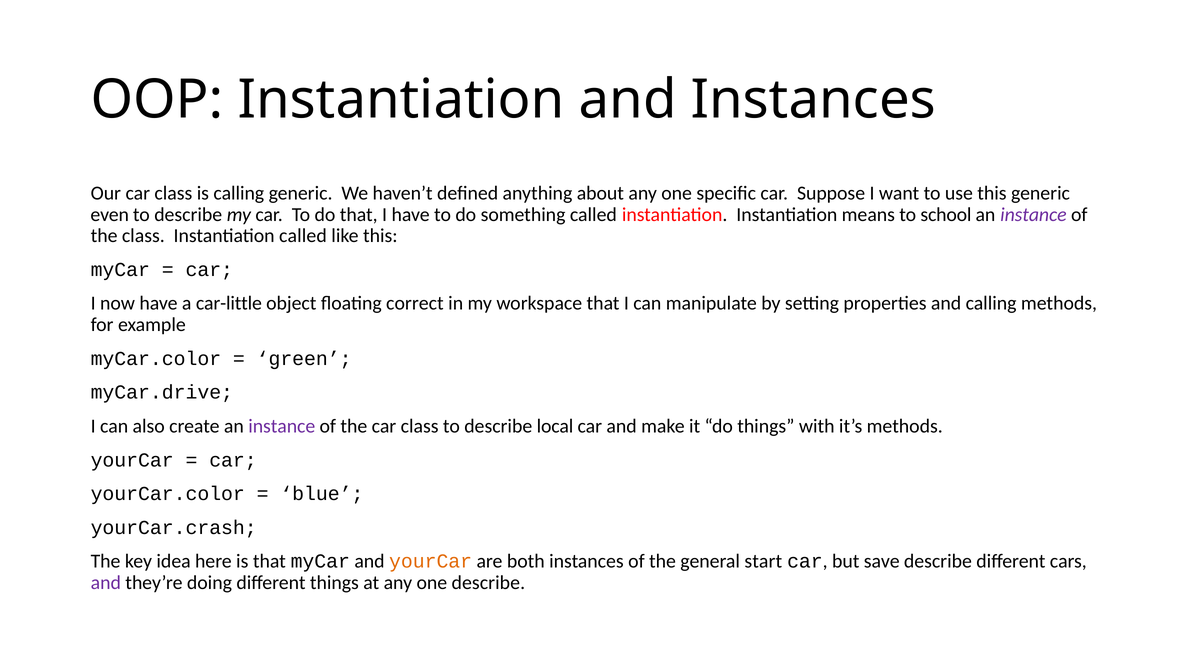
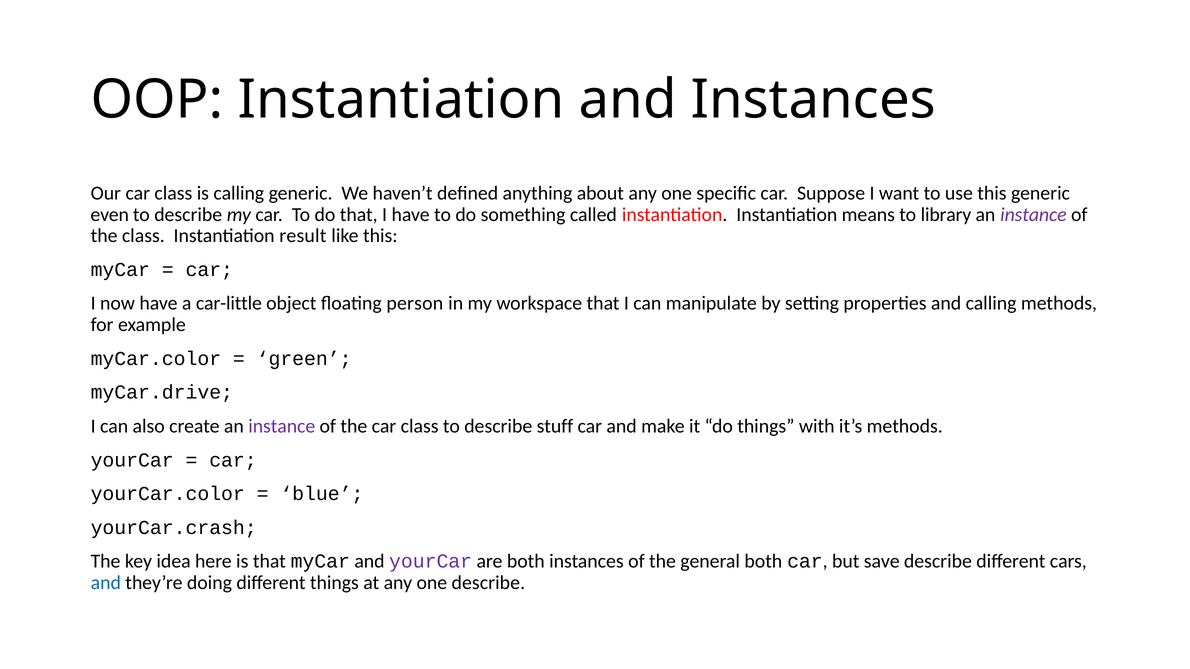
school: school -> library
Instantiation called: called -> result
correct: correct -> person
local: local -> stuff
yourCar at (431, 562) colour: orange -> purple
general start: start -> both
and at (106, 583) colour: purple -> blue
